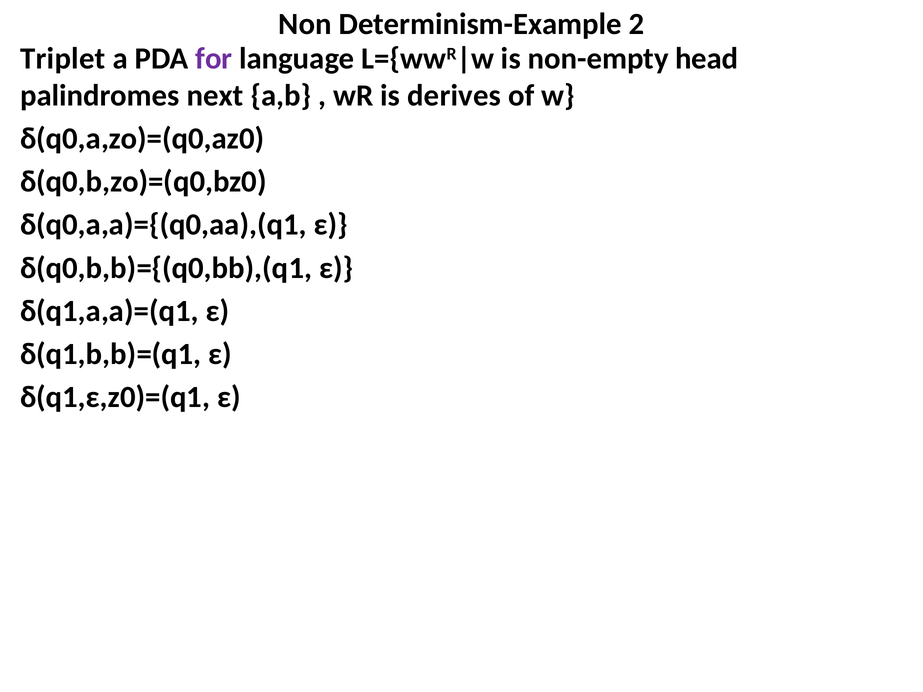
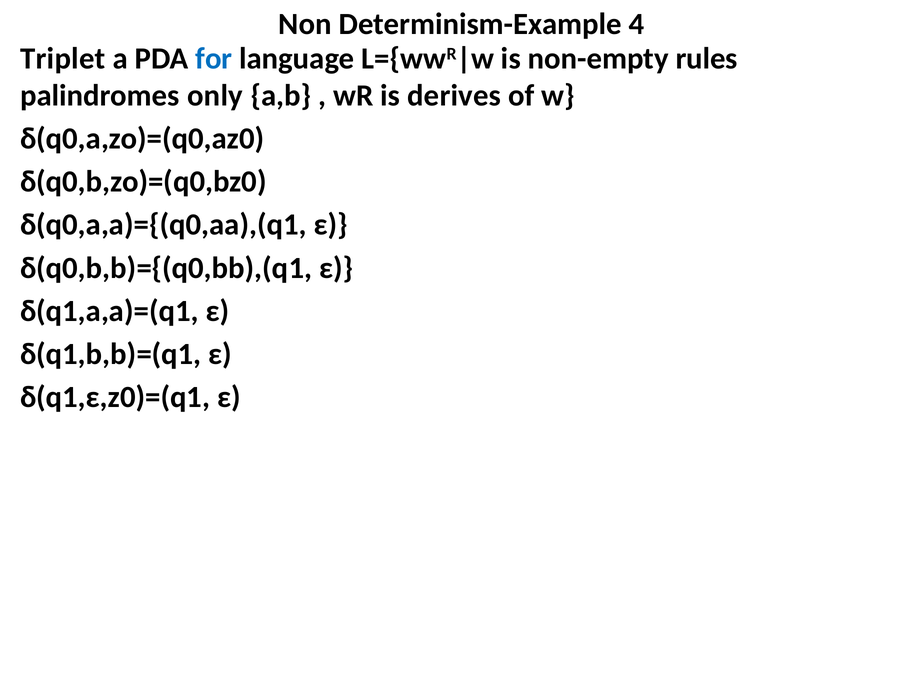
2: 2 -> 4
for colour: purple -> blue
head: head -> rules
next: next -> only
